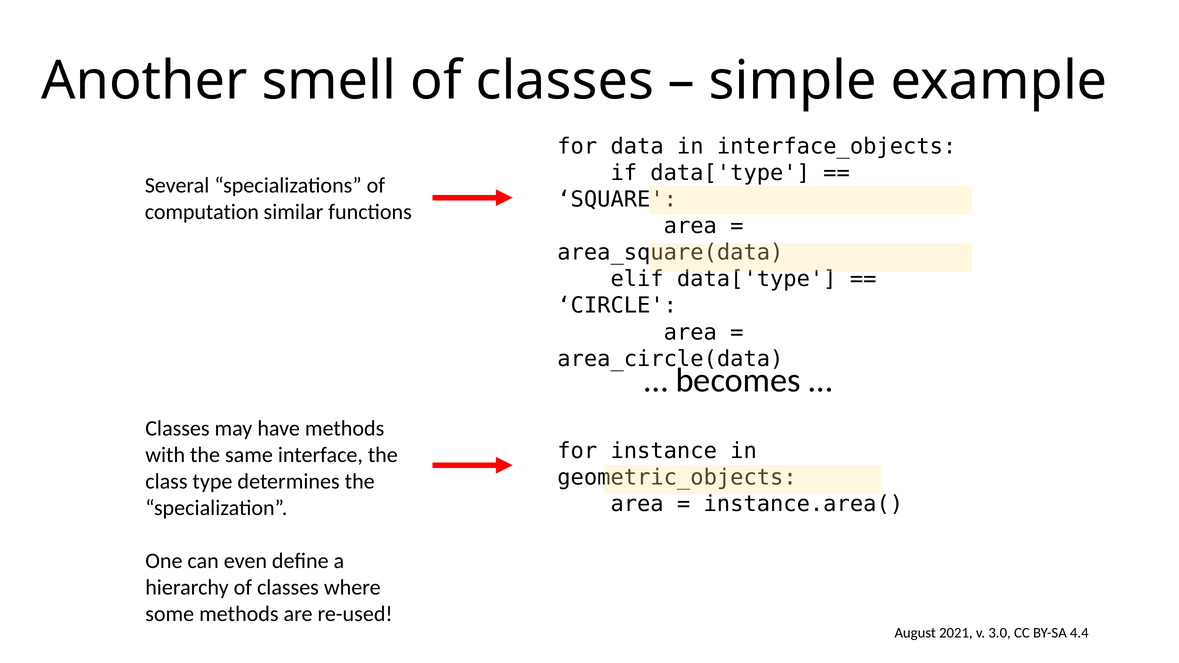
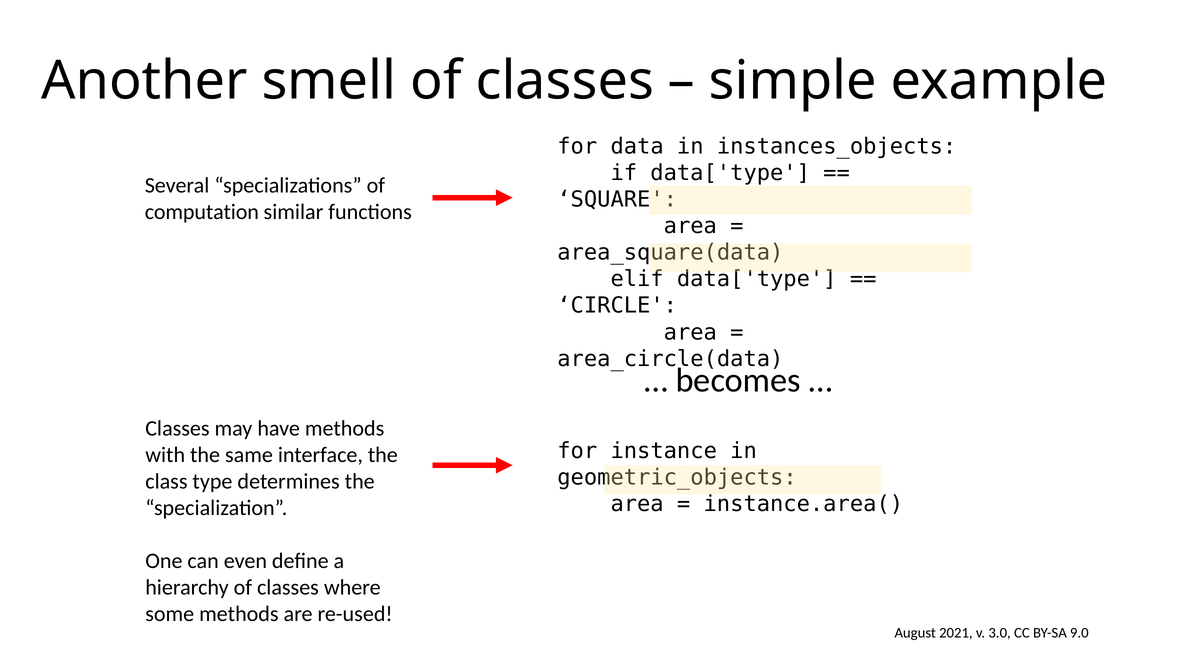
interface_objects: interface_objects -> instances_objects
4.4: 4.4 -> 9.0
